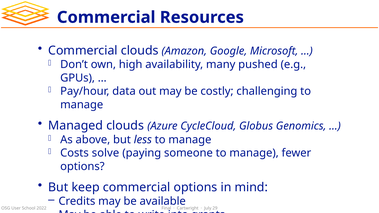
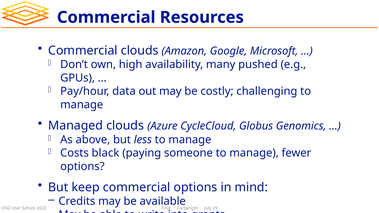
solve: solve -> black
